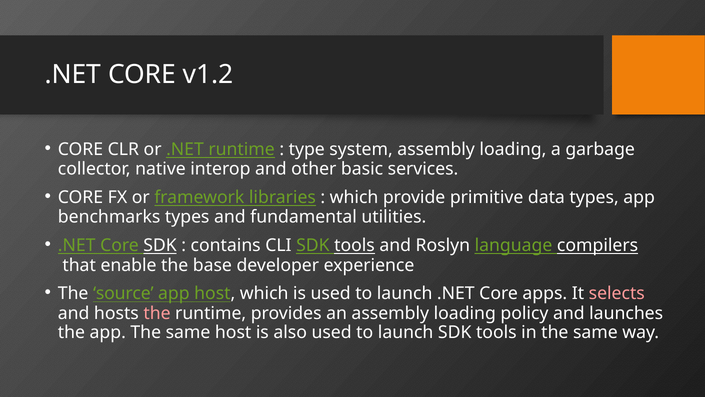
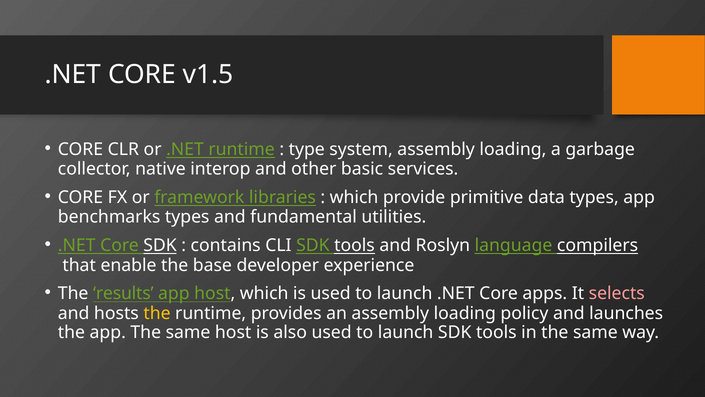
v1.2: v1.2 -> v1.5
source: source -> results
the at (157, 313) colour: pink -> yellow
